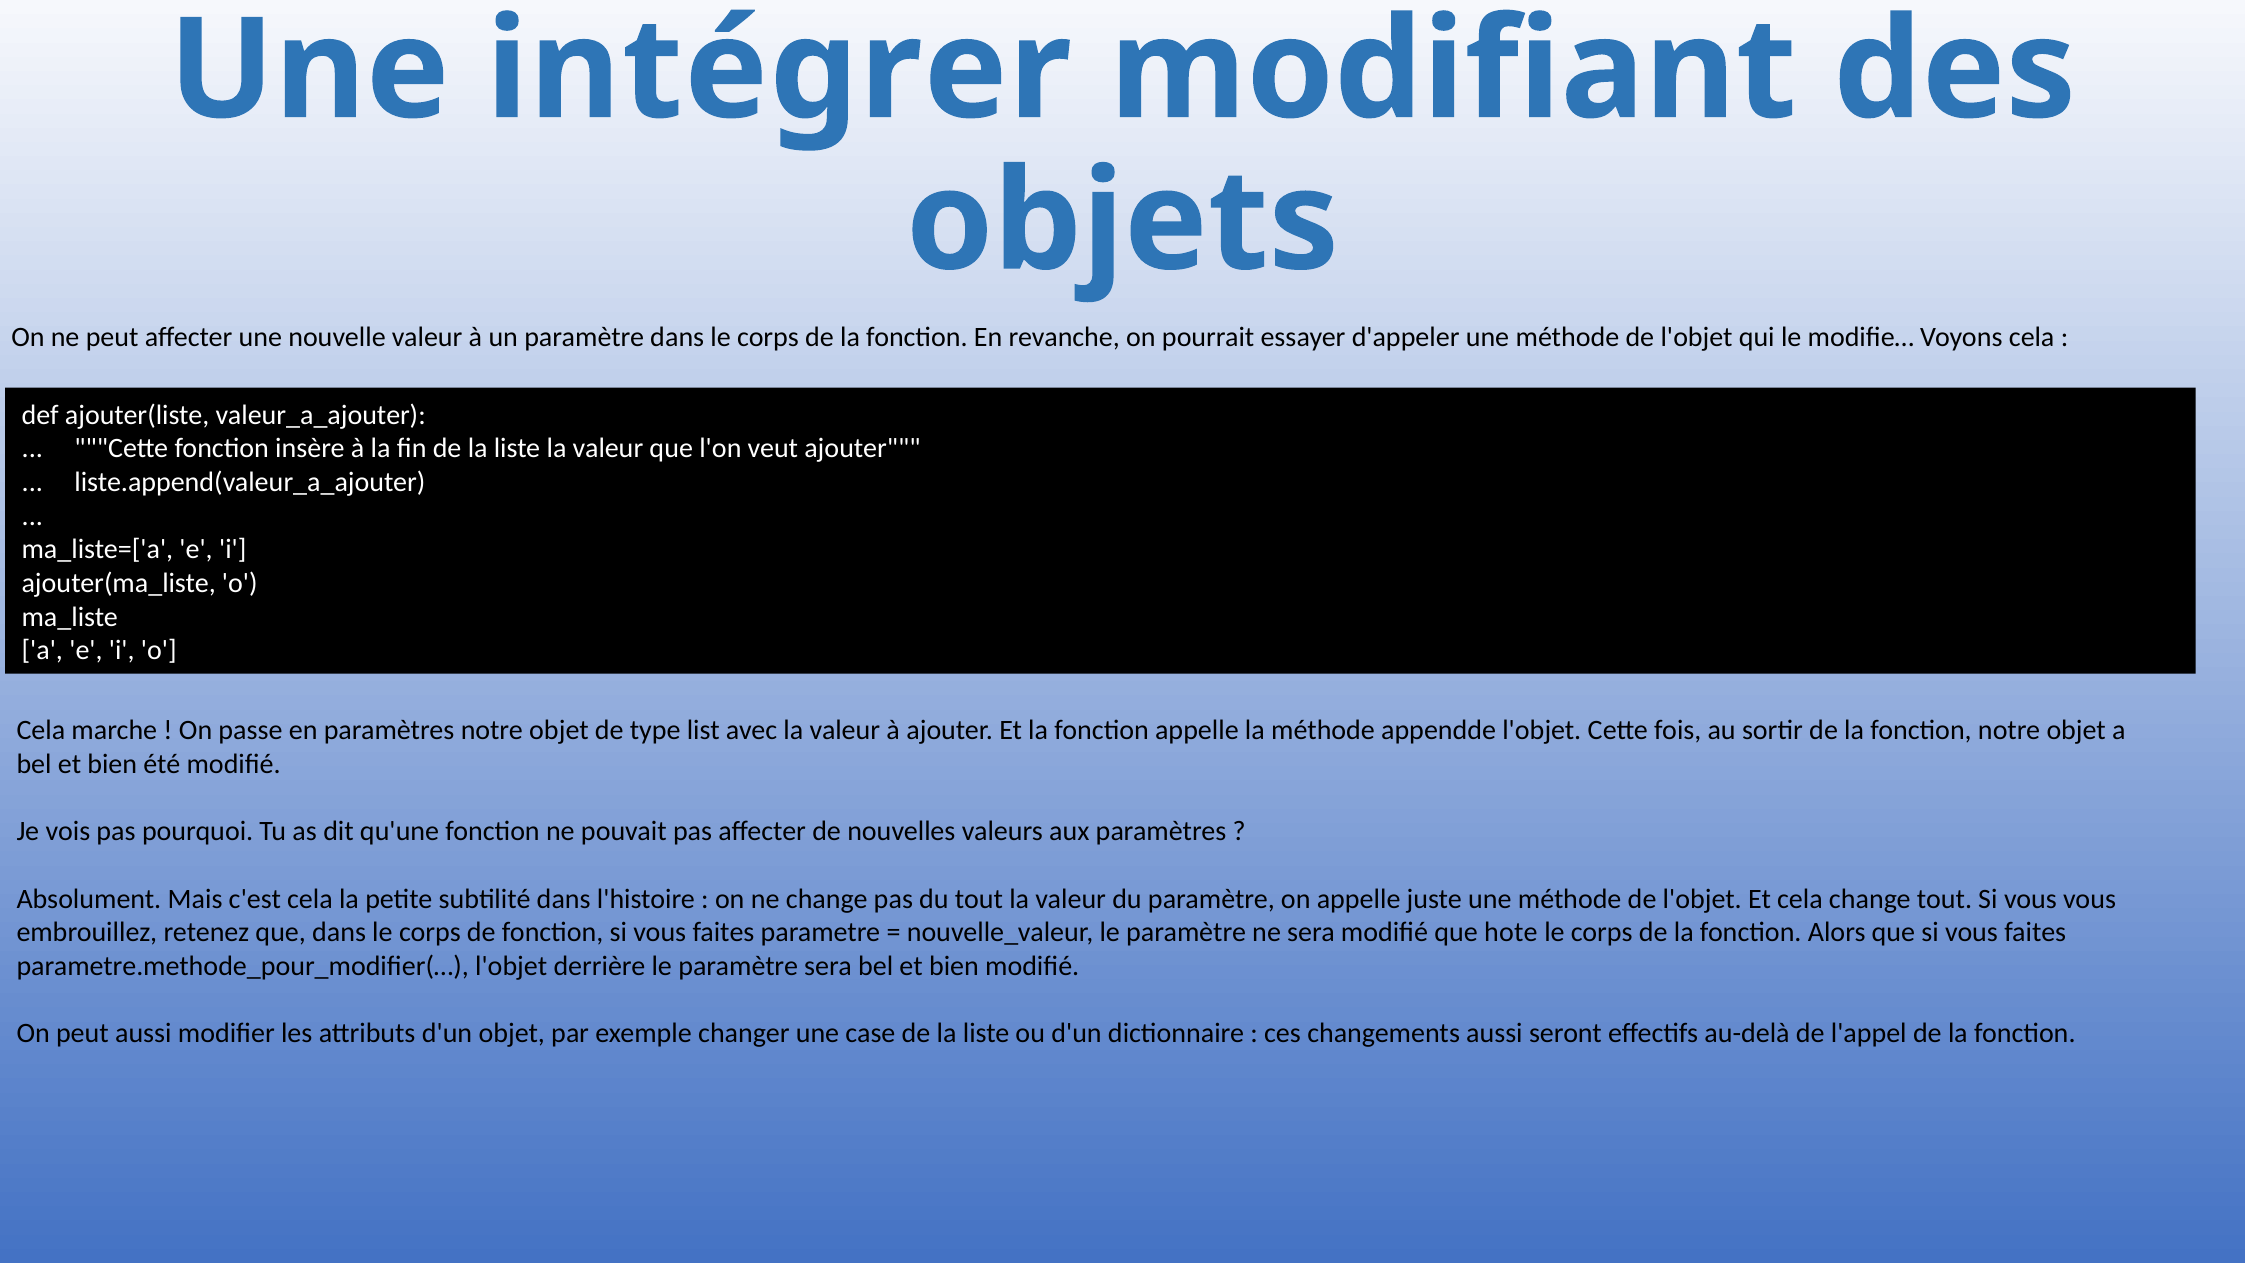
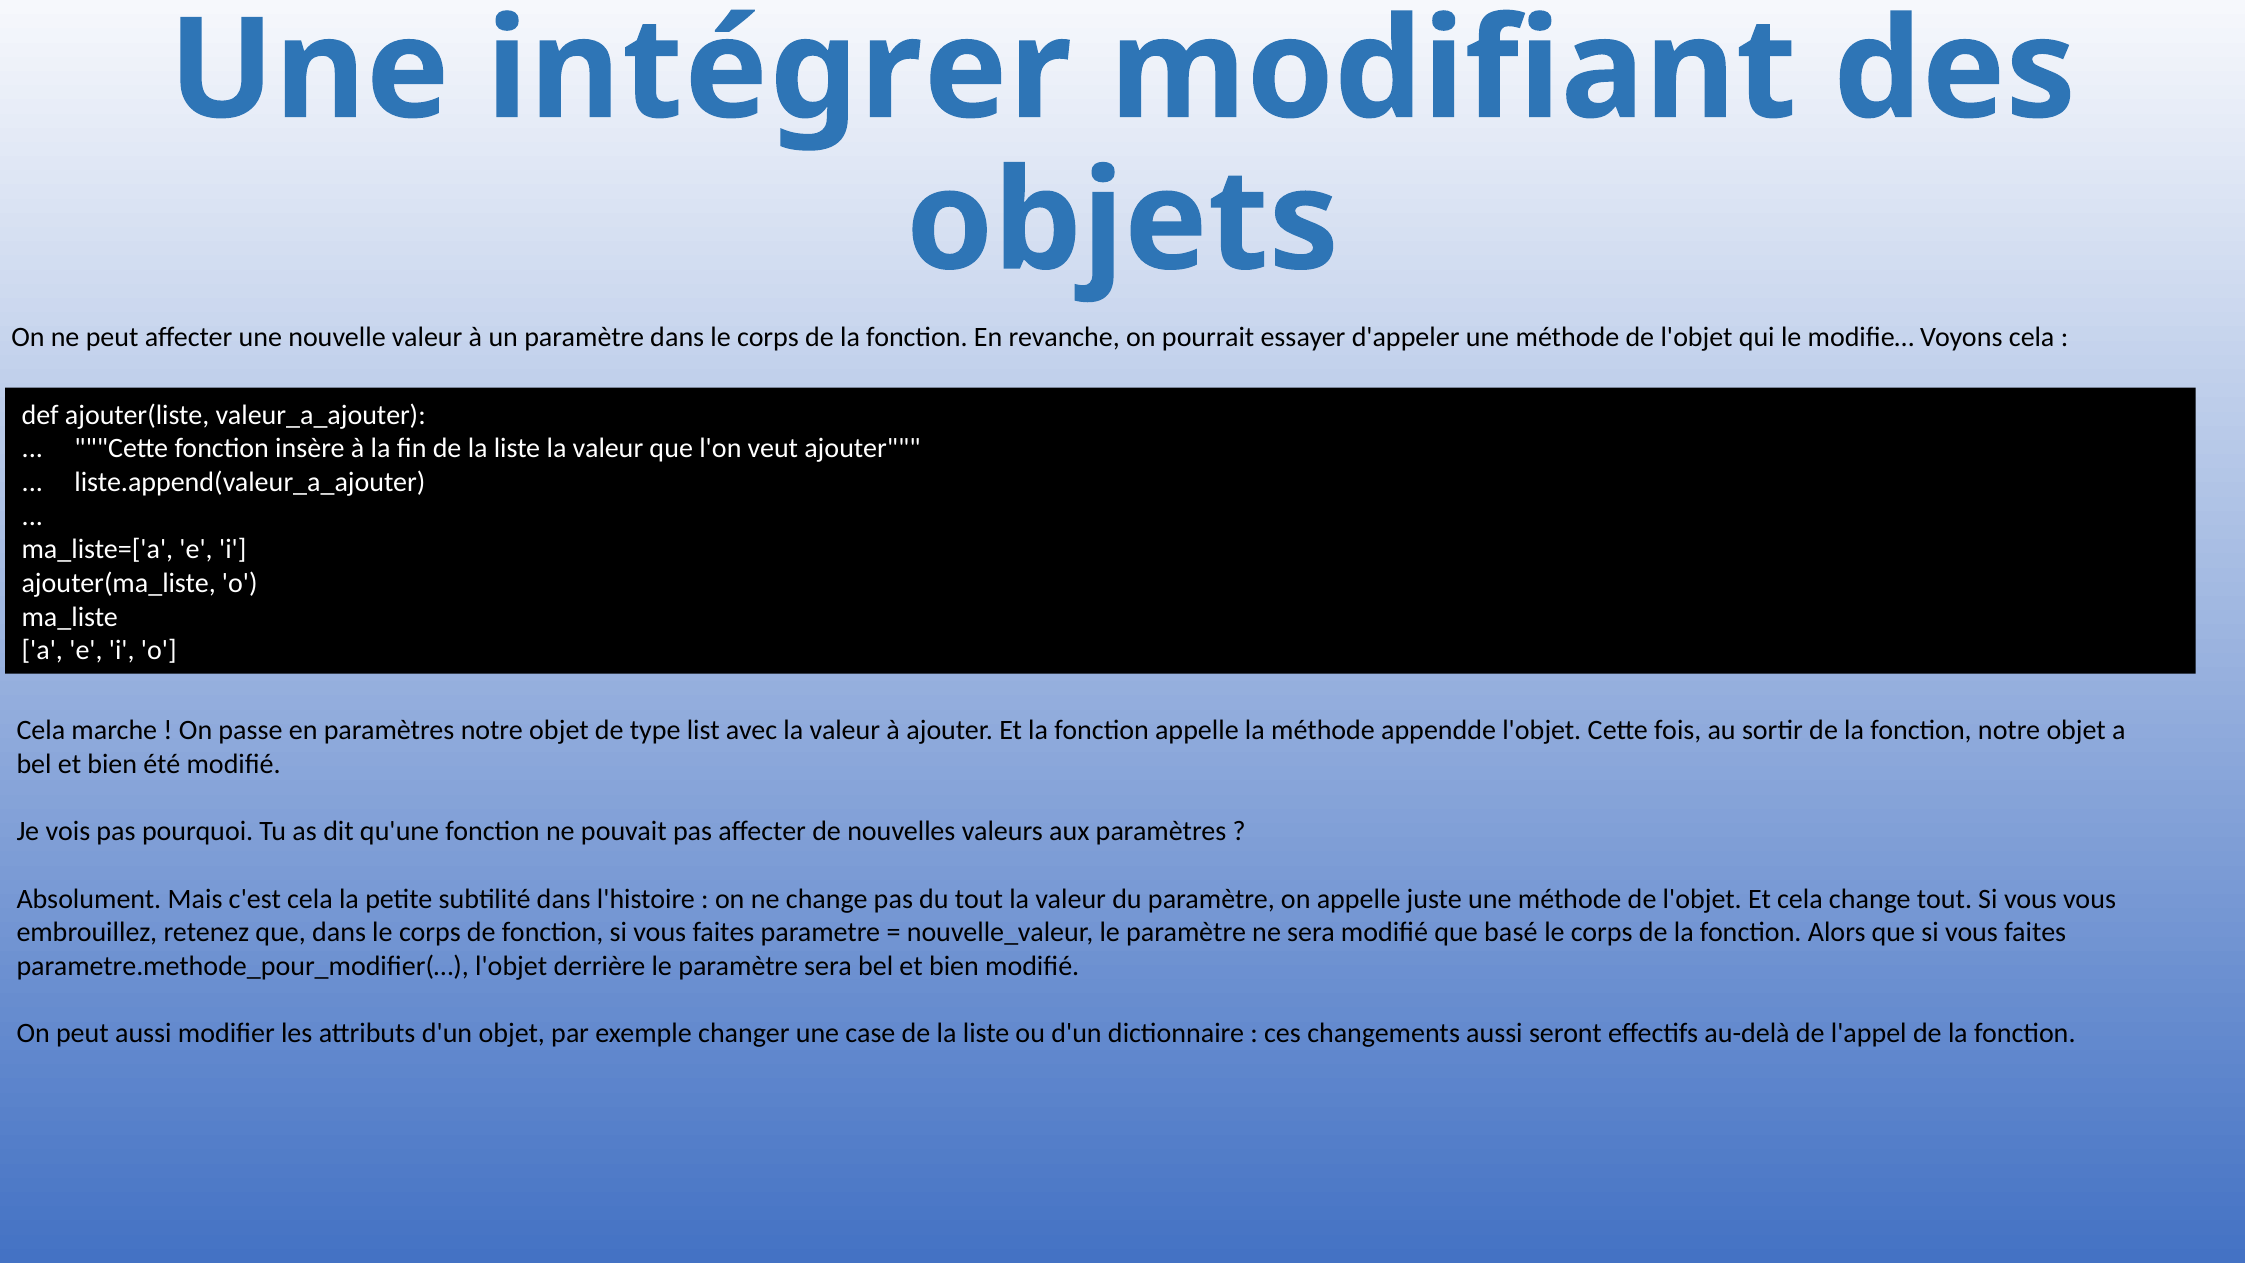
hote: hote -> basé
